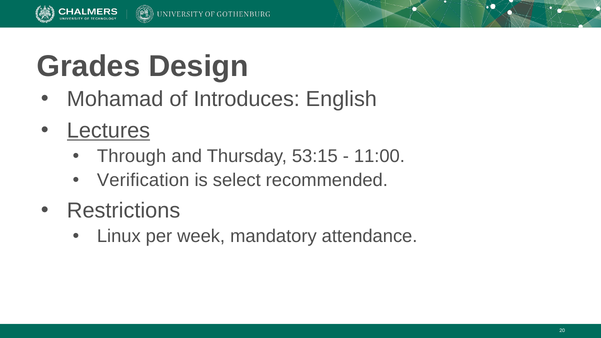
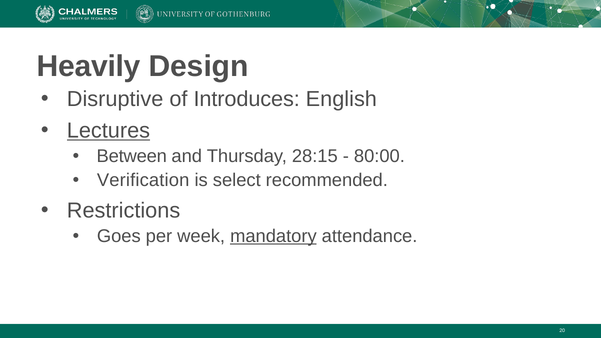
Grades: Grades -> Heavily
Mohamad: Mohamad -> Disruptive
Through: Through -> Between
53:15: 53:15 -> 28:15
11:00: 11:00 -> 80:00
Linux: Linux -> Goes
mandatory underline: none -> present
